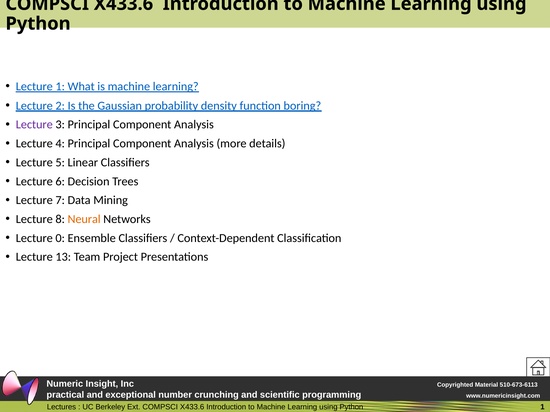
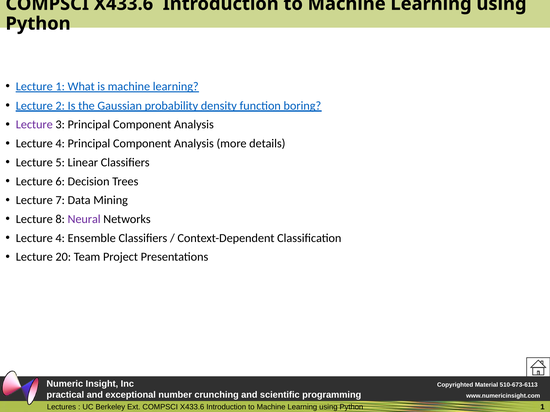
Neural colour: orange -> purple
0 at (60, 238): 0 -> 4
13: 13 -> 20
